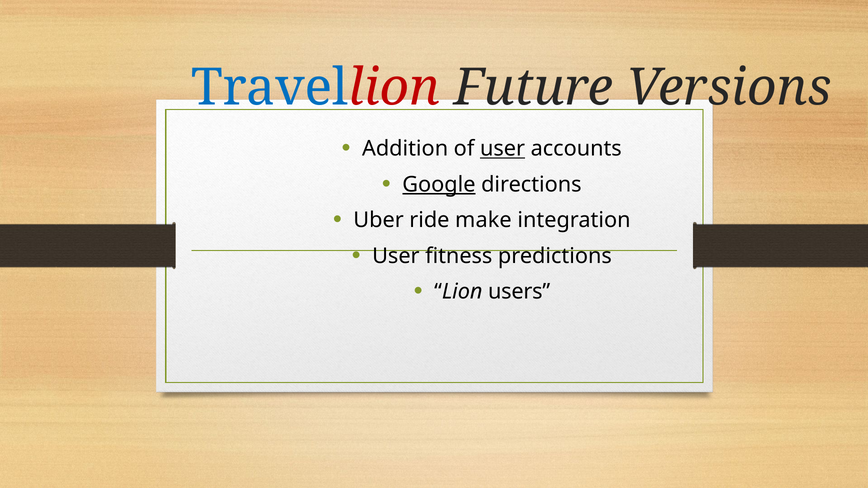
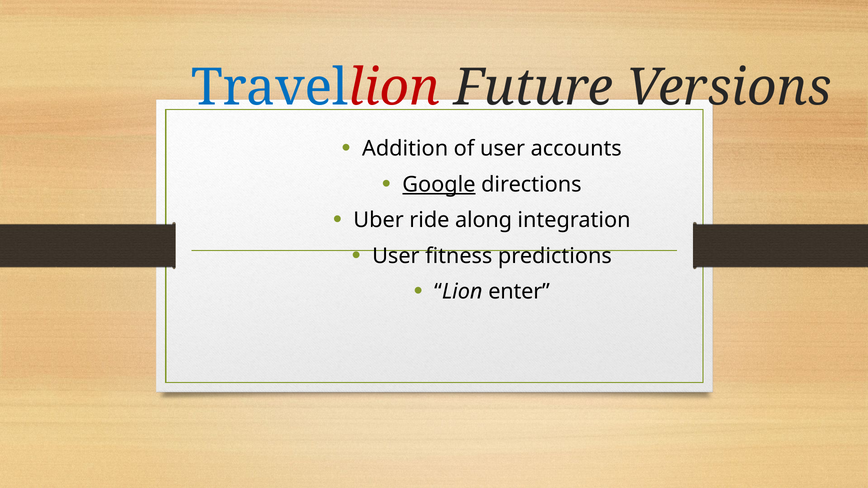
user at (503, 149) underline: present -> none
make: make -> along
users: users -> enter
